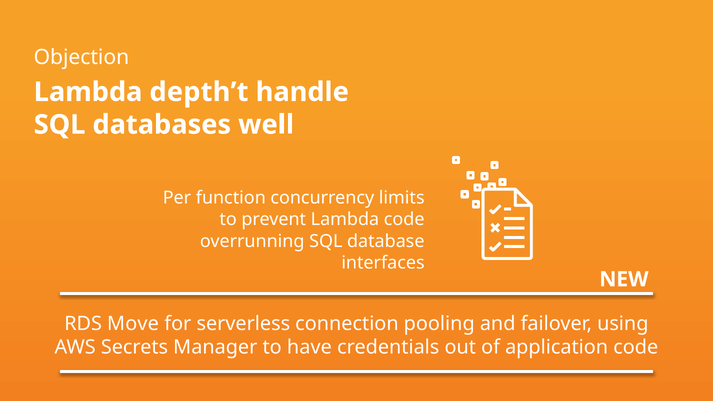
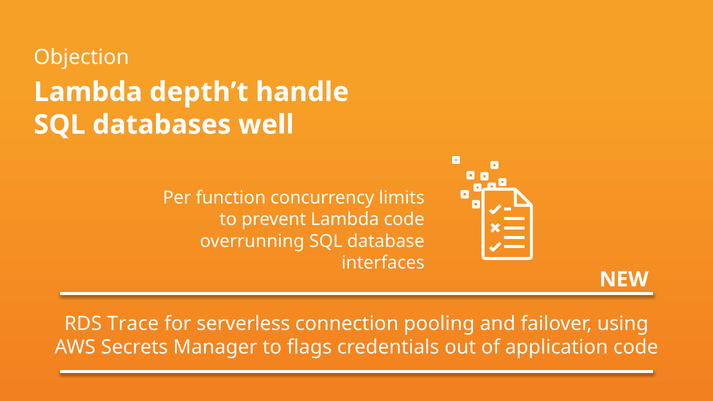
Move: Move -> Trace
have: have -> flags
